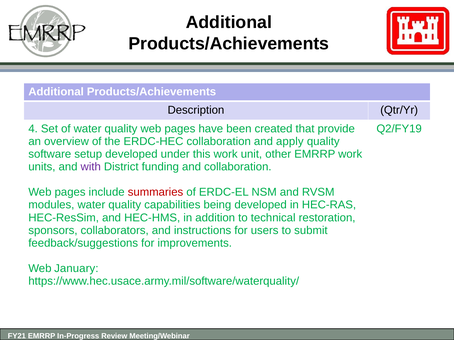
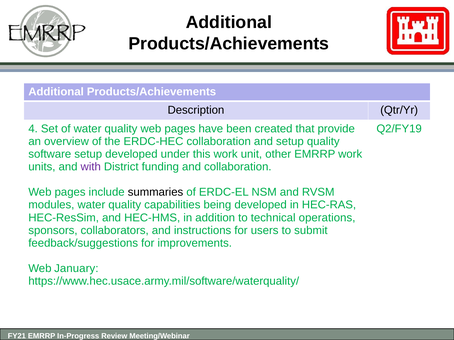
and apply: apply -> setup
summaries colour: red -> black
restoration: restoration -> operations
